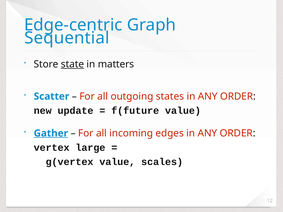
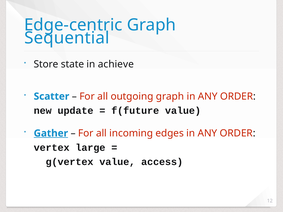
state underline: present -> none
matters: matters -> achieve
outgoing states: states -> graph
scales: scales -> access
